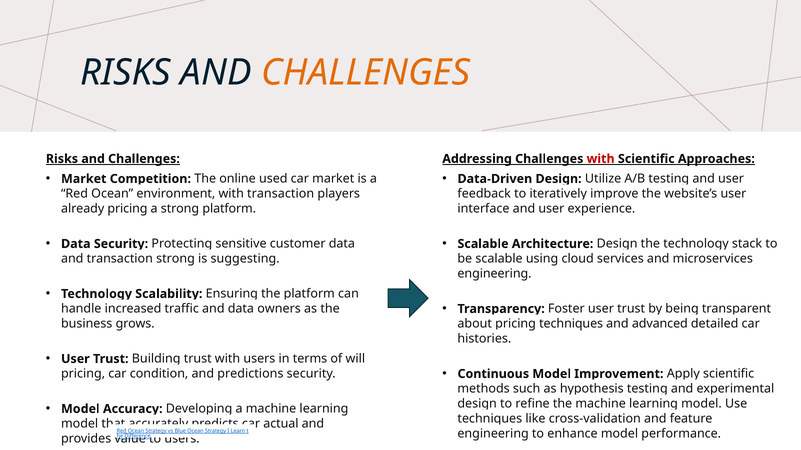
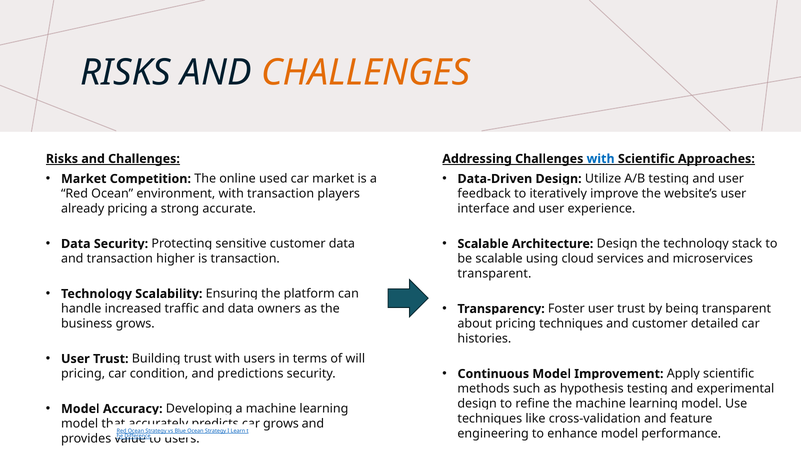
with at (601, 159) colour: red -> blue
strong platform: platform -> accurate
transaction strong: strong -> higher
is suggesting: suggesting -> transaction
engineering at (495, 274): engineering -> transparent
and advanced: advanced -> customer
actual at (281, 424): actual -> grows
